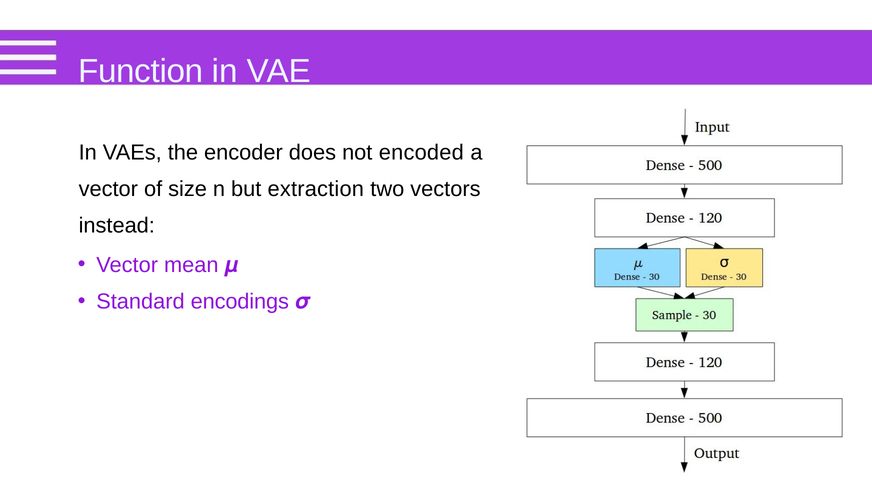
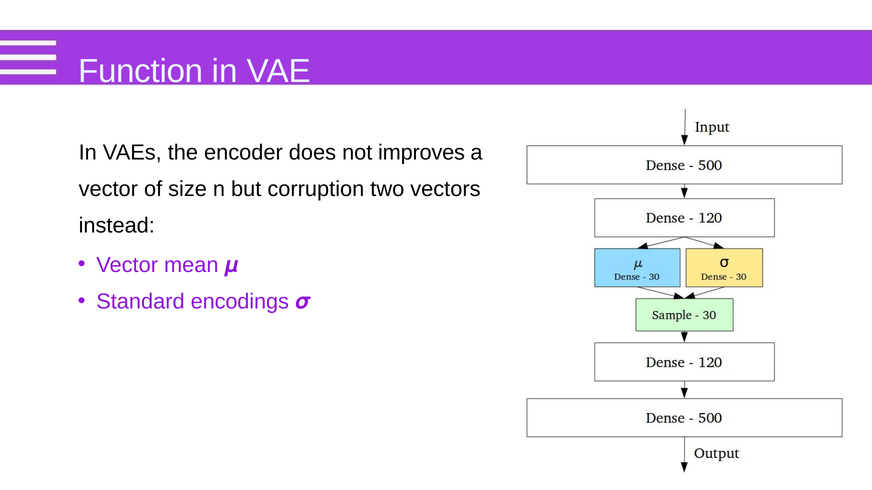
encoded: encoded -> improves
extraction: extraction -> corruption
